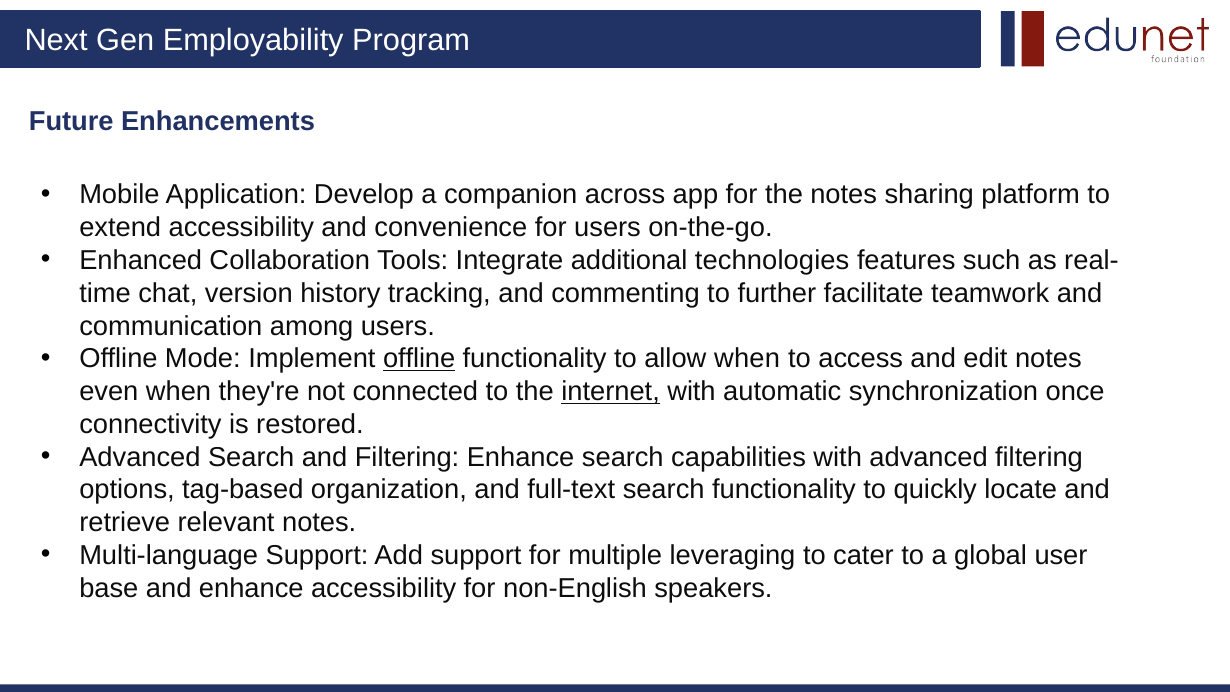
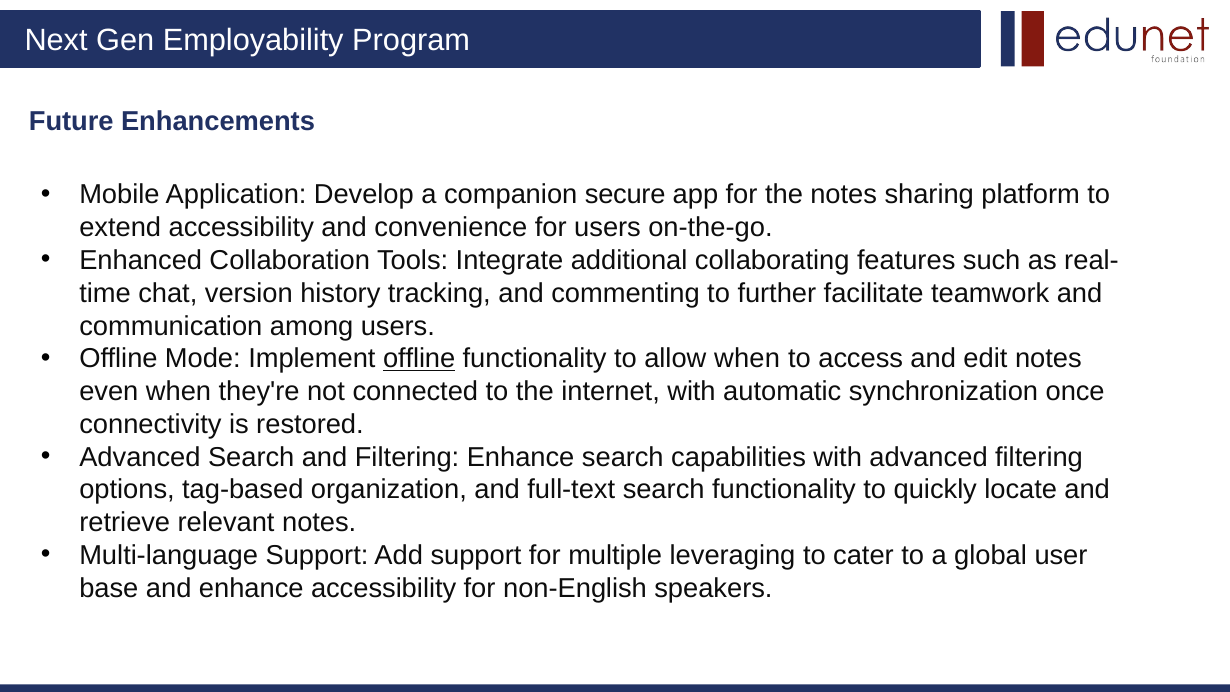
across: across -> secure
technologies: technologies -> collaborating
internet underline: present -> none
